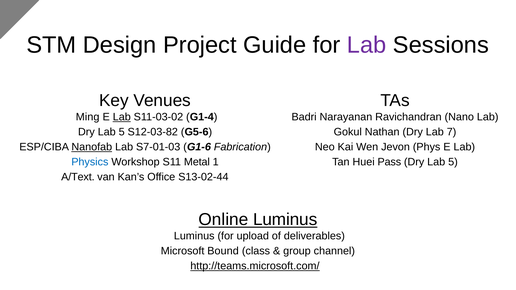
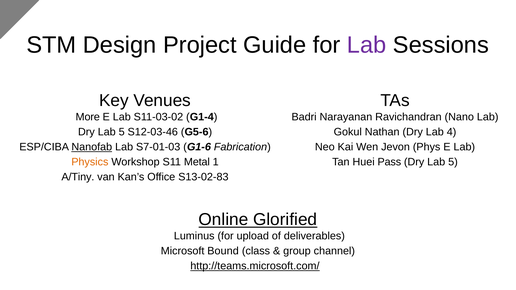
Ming: Ming -> More
Lab at (122, 117) underline: present -> none
S12-03-82: S12-03-82 -> S12-03-46
7: 7 -> 4
Physics colour: blue -> orange
A/Text: A/Text -> A/Tiny
S13-02-44: S13-02-44 -> S13-02-83
Online Luminus: Luminus -> Glorified
